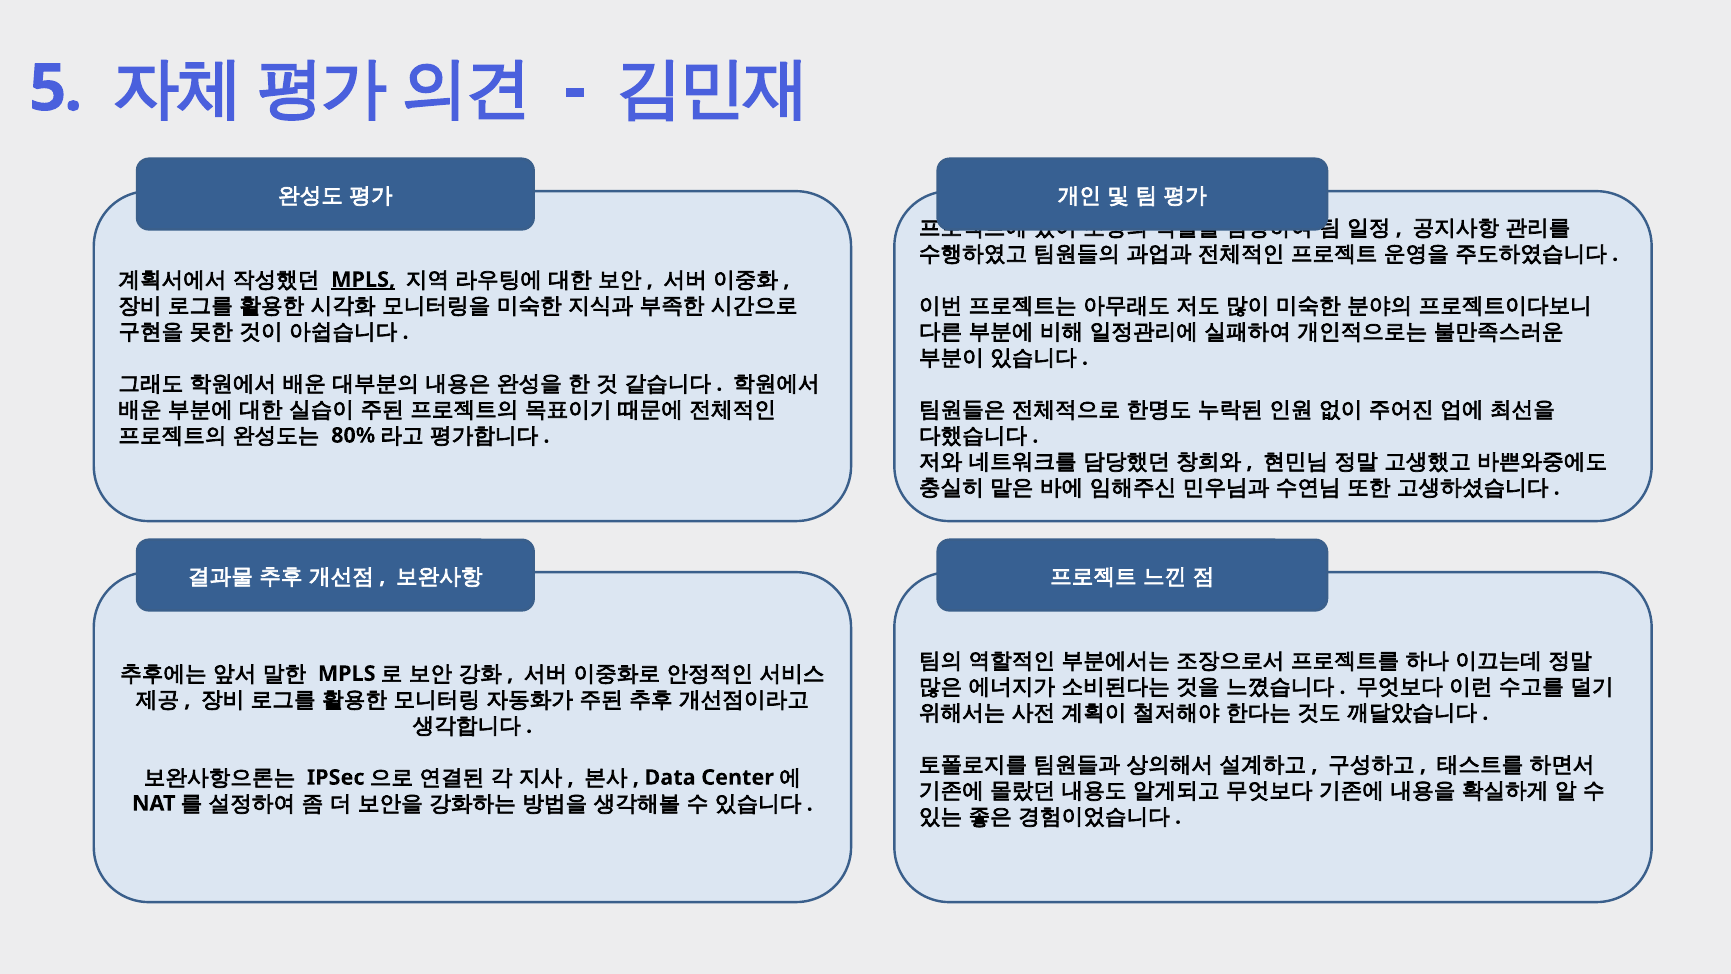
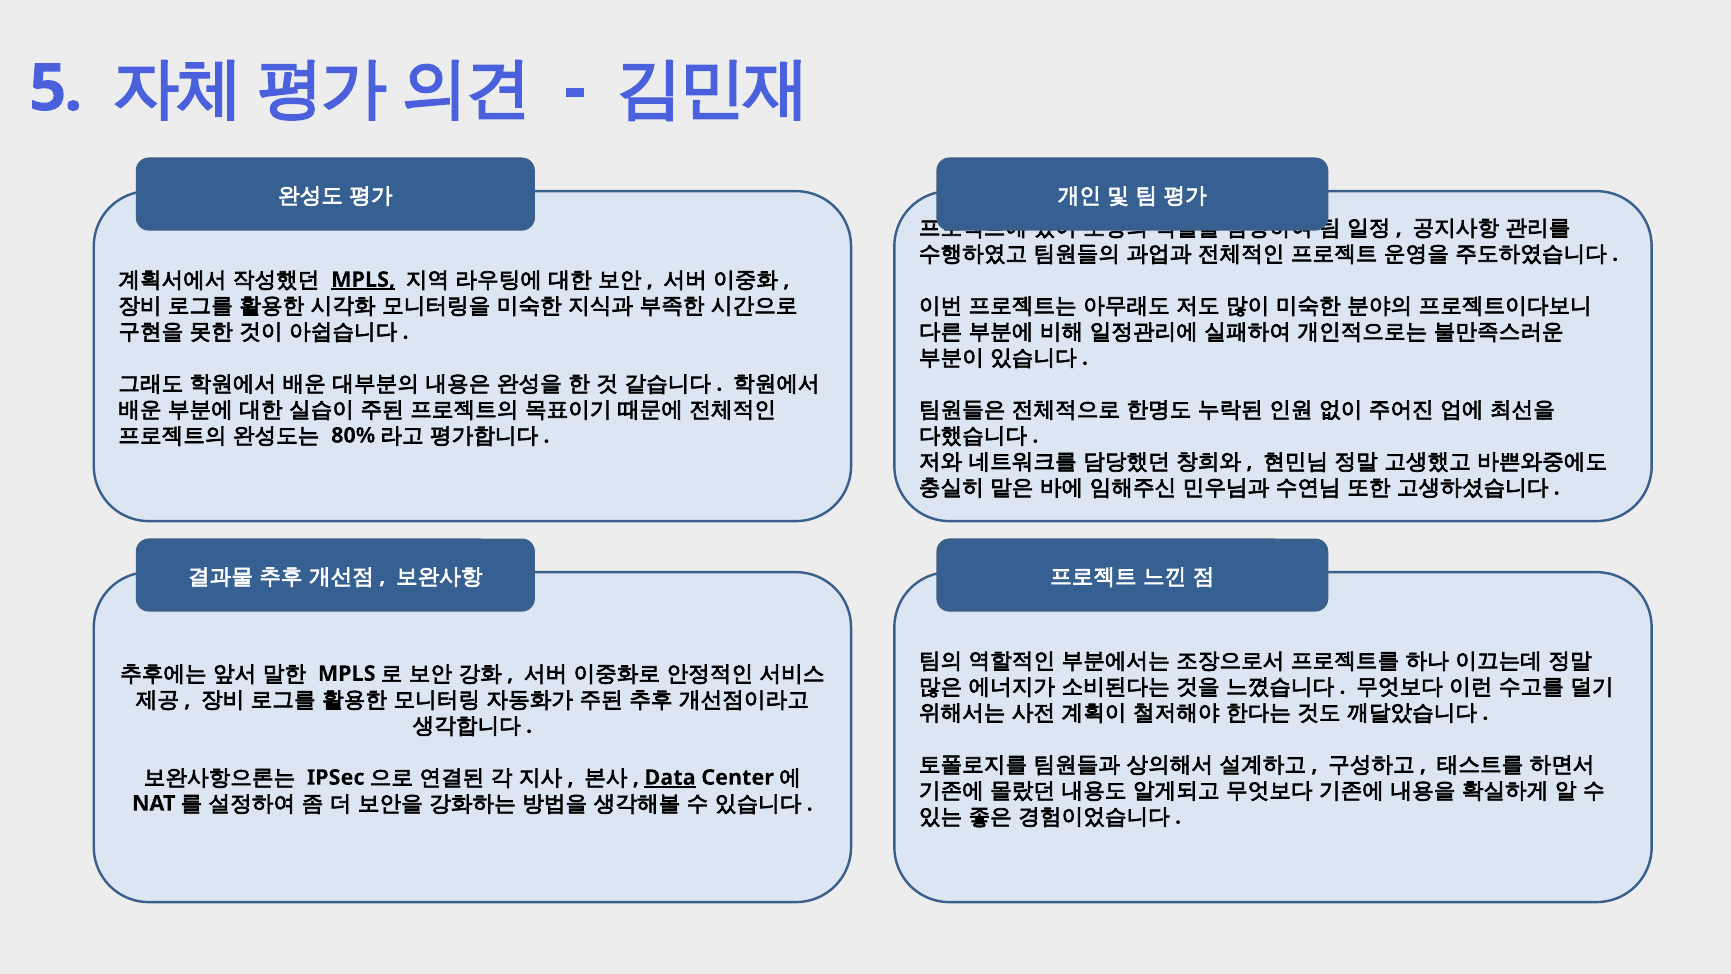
Data underline: none -> present
